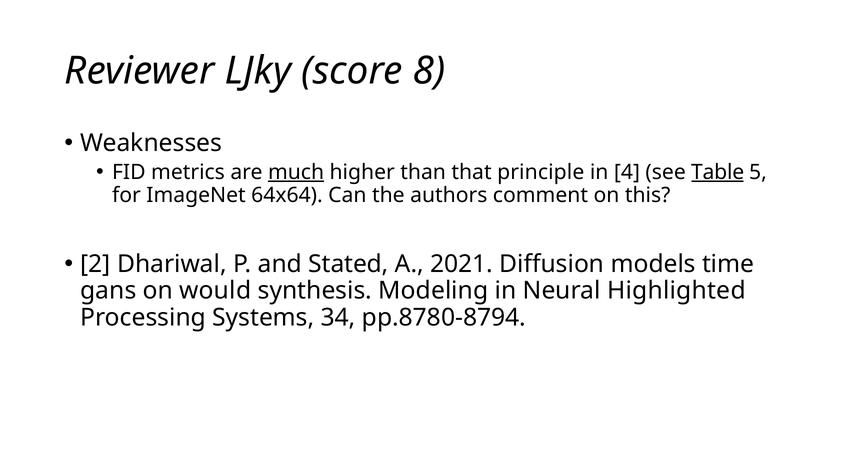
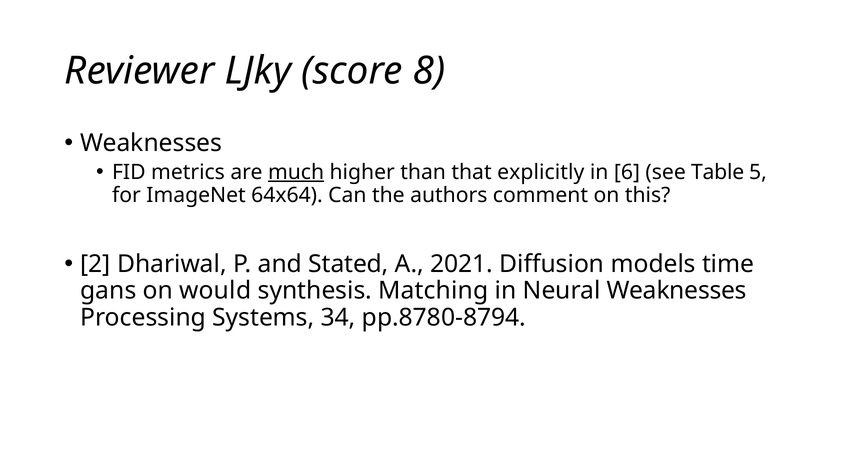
principle: principle -> explicitly
4: 4 -> 6
Table underline: present -> none
Modeling: Modeling -> Matching
Neural Highlighted: Highlighted -> Weaknesses
